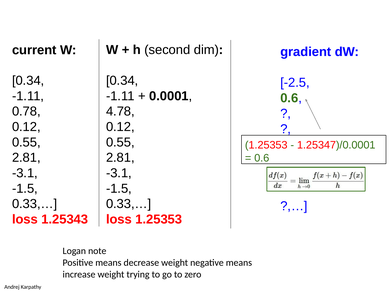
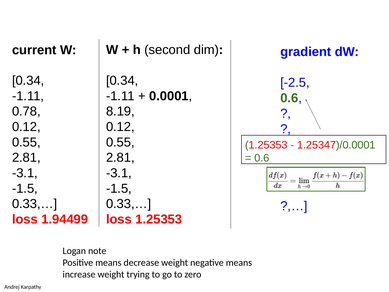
4.78: 4.78 -> 8.19
1.25343: 1.25343 -> 1.94499
